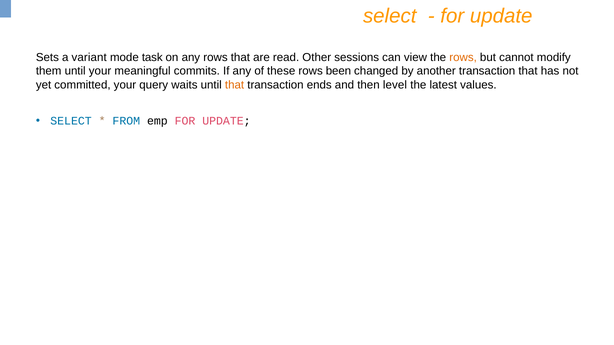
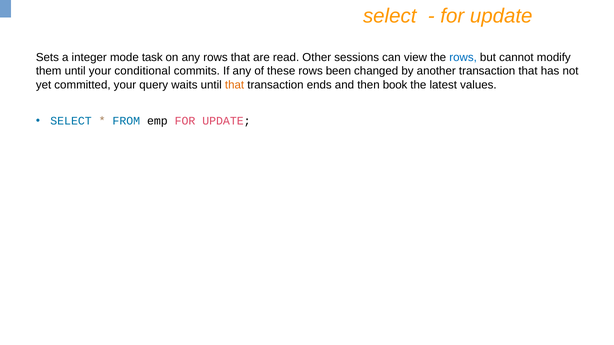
variant: variant -> integer
rows at (463, 57) colour: orange -> blue
meaningful: meaningful -> conditional
level: level -> book
